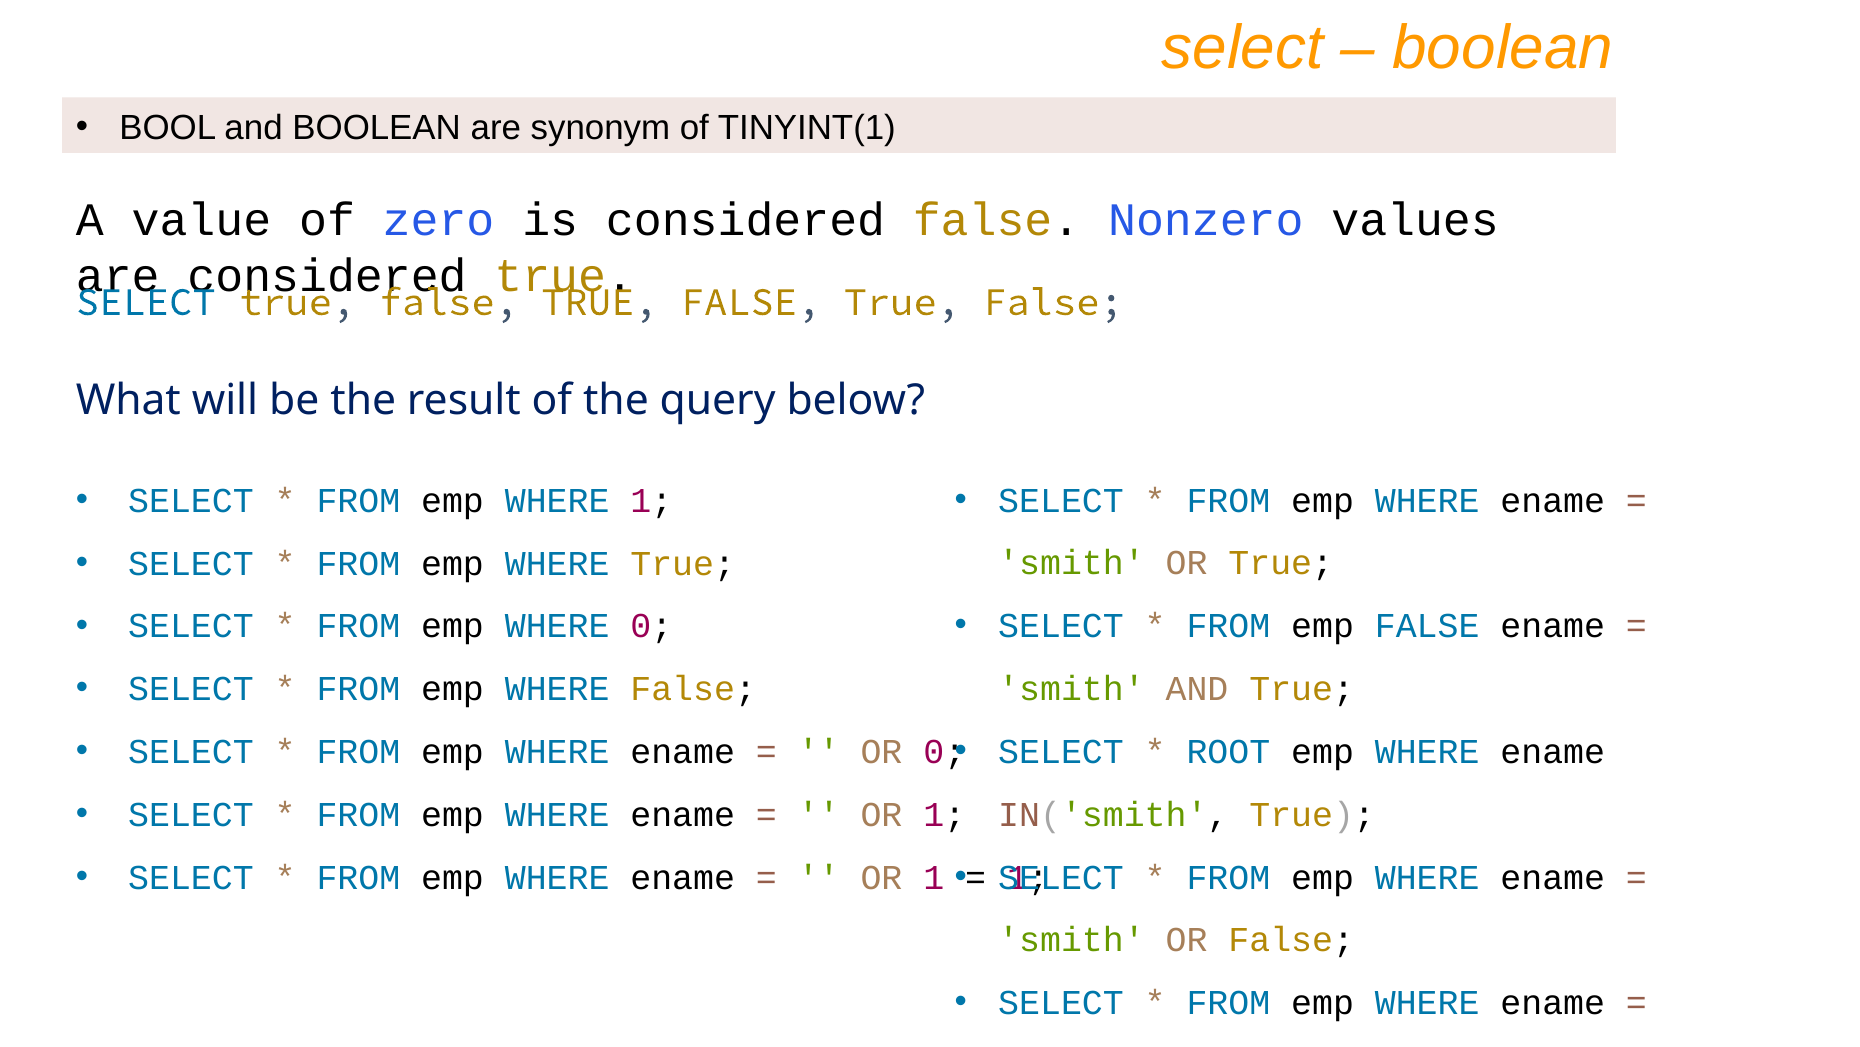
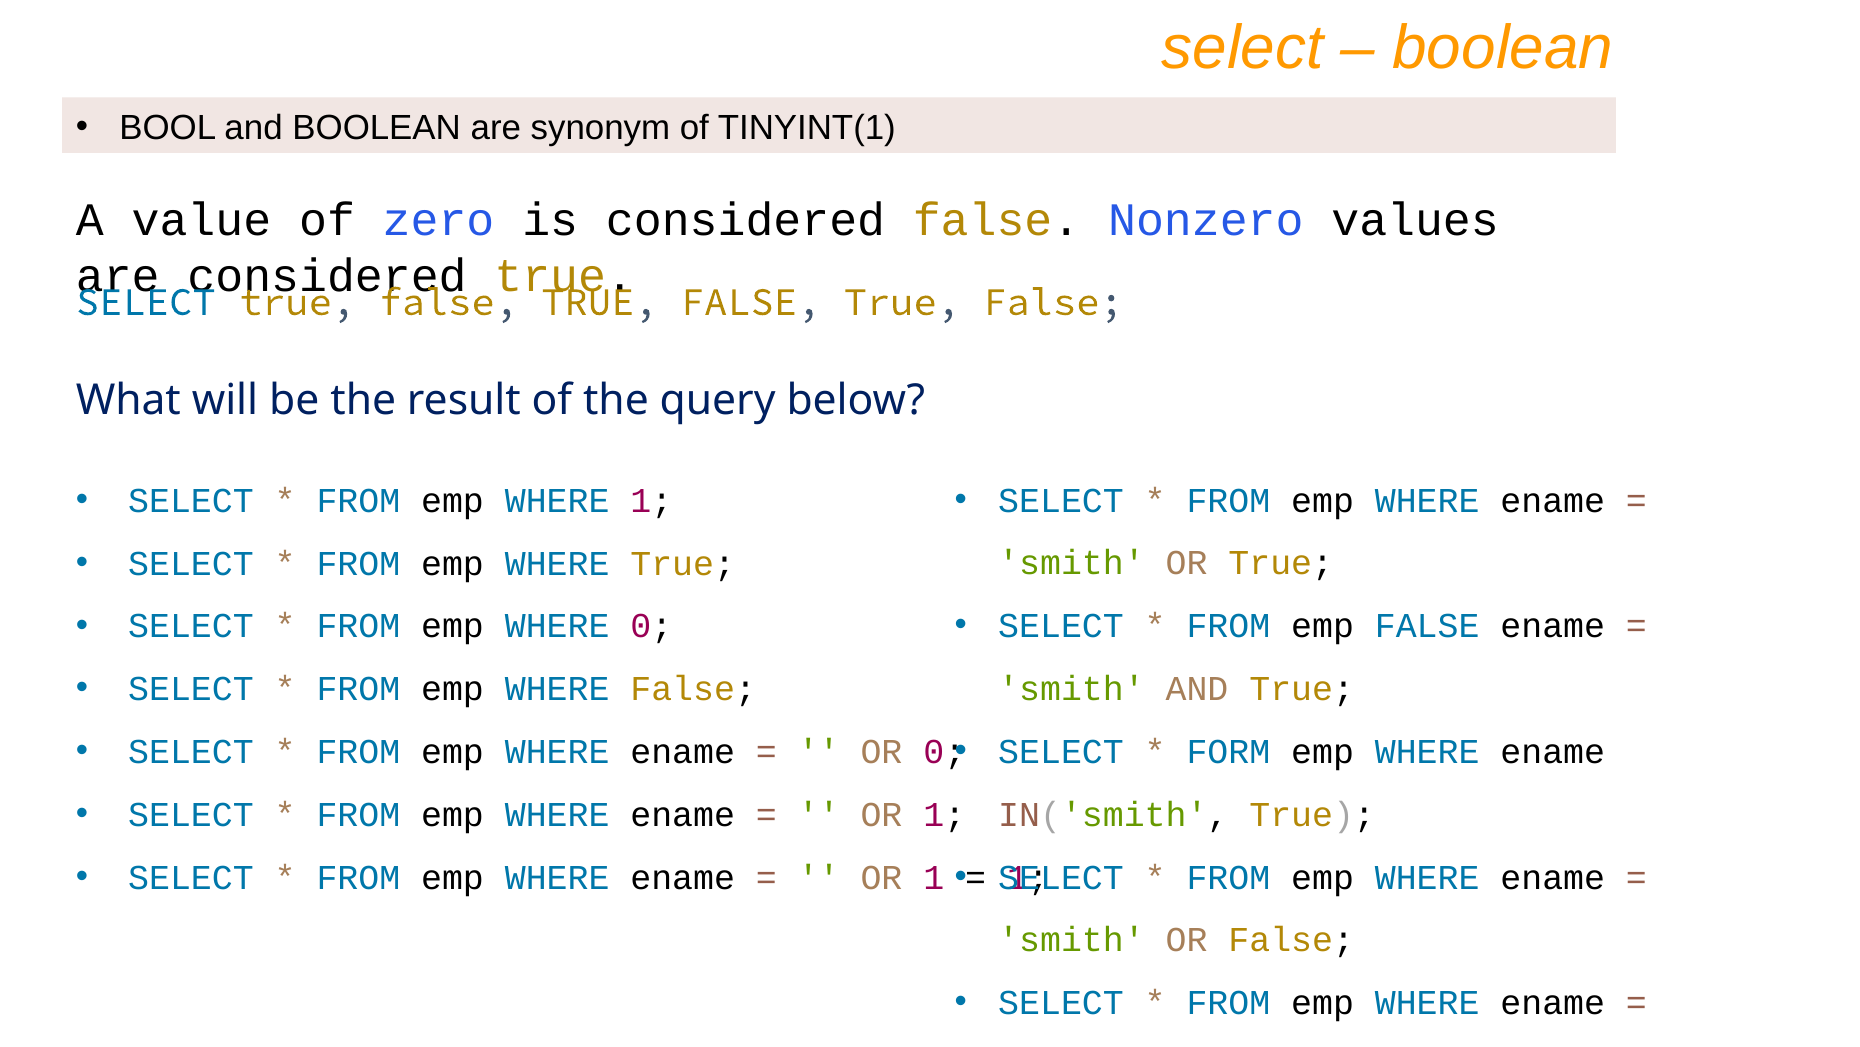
ROOT: ROOT -> FORM
